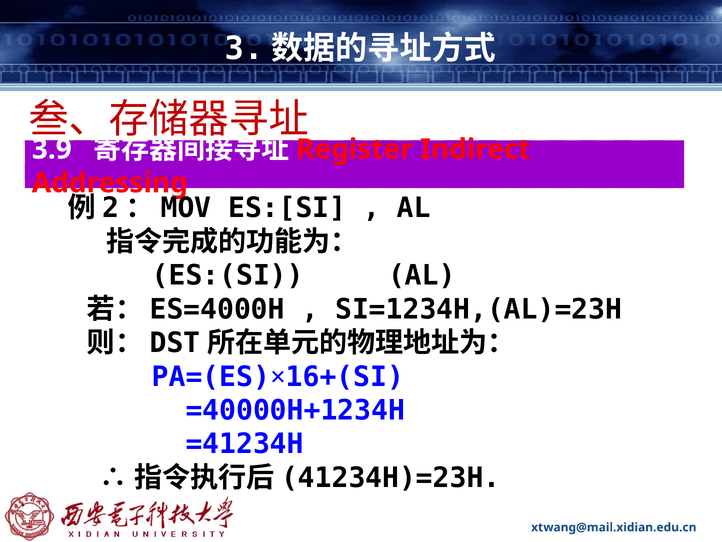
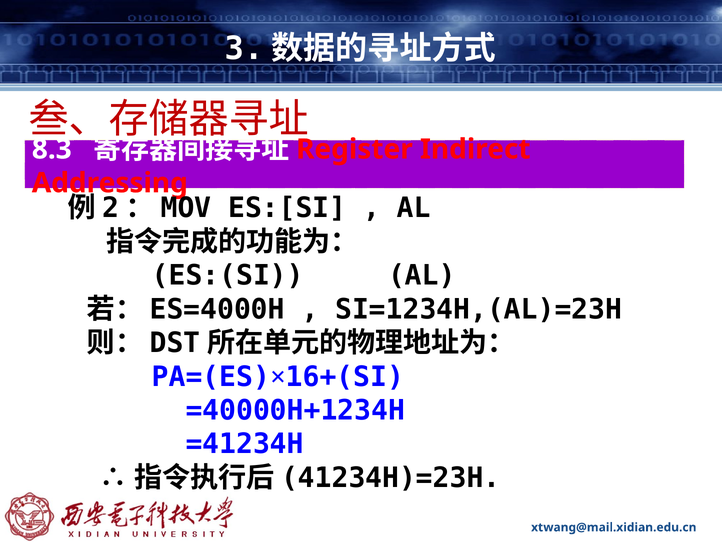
3.9: 3.9 -> 8.3
